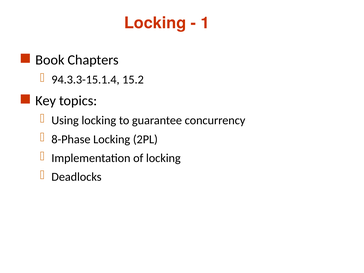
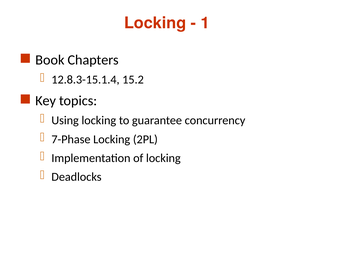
94.3.3-15.1.4: 94.3.3-15.1.4 -> 12.8.3-15.1.4
8-Phase: 8-Phase -> 7-Phase
